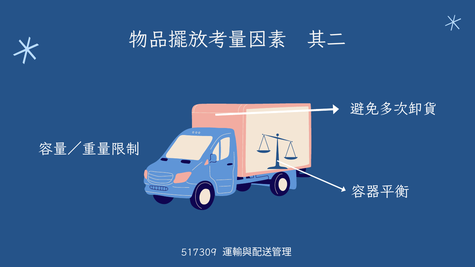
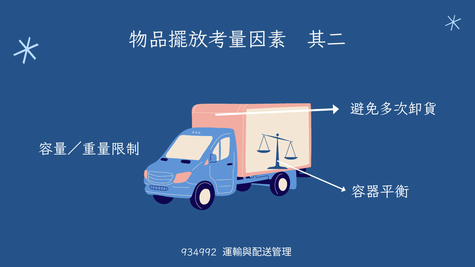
517309: 517309 -> 934992
